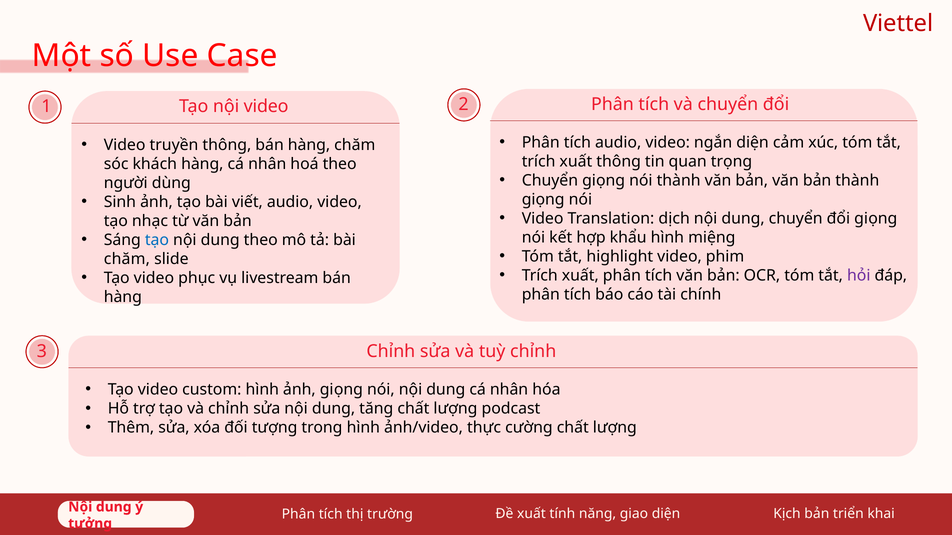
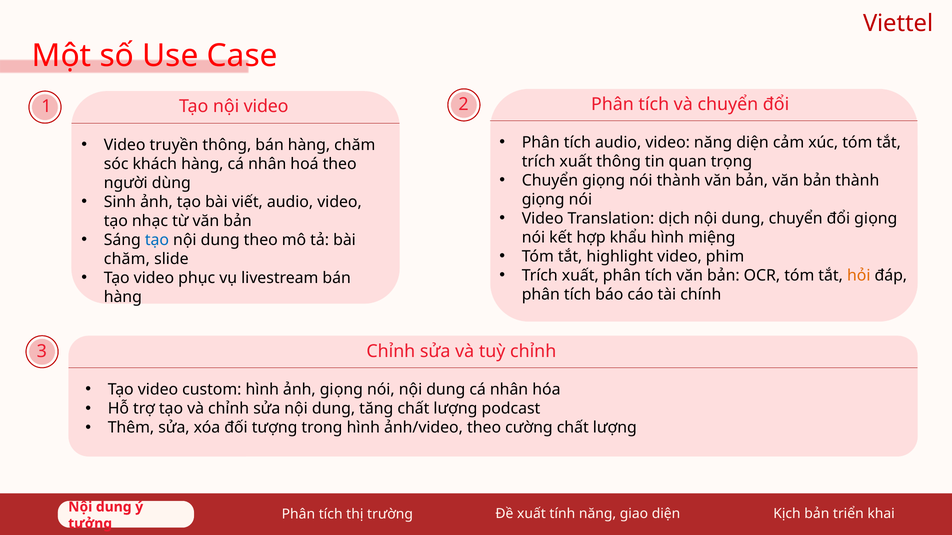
video ngắn: ngắn -> năng
hỏi colour: purple -> orange
ảnh/video thực: thực -> theo
